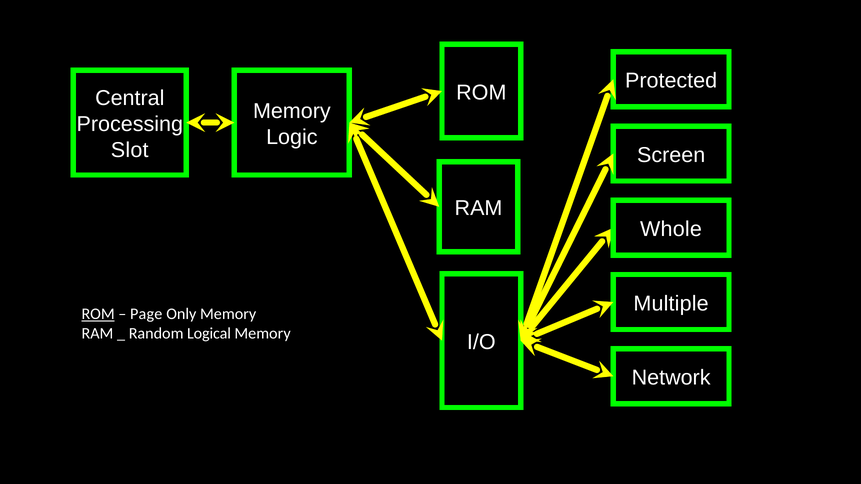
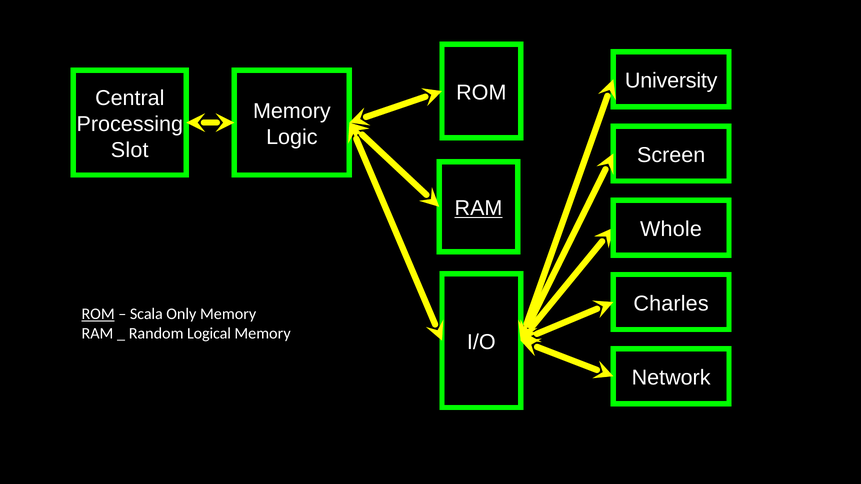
Protected: Protected -> University
RAM at (479, 208) underline: none -> present
Multiple: Multiple -> Charles
Page: Page -> Scala
